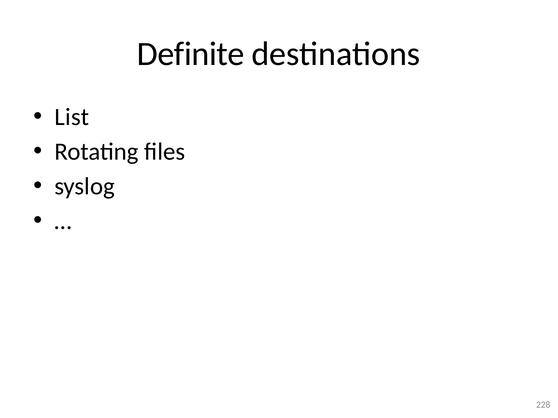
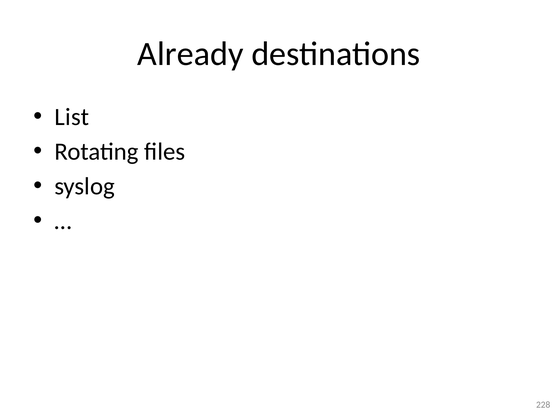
Definite: Definite -> Already
